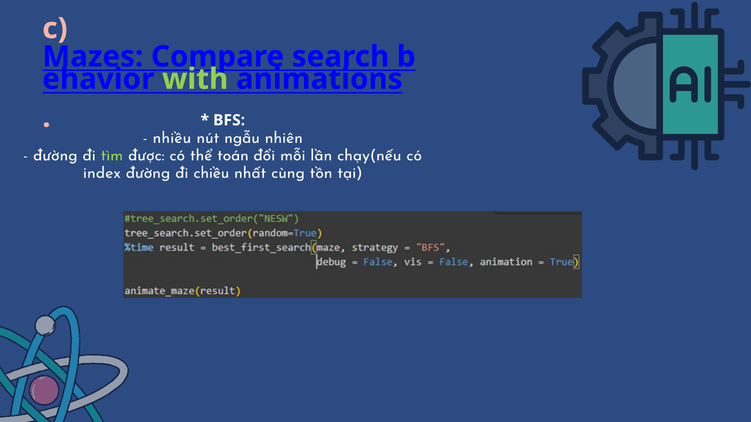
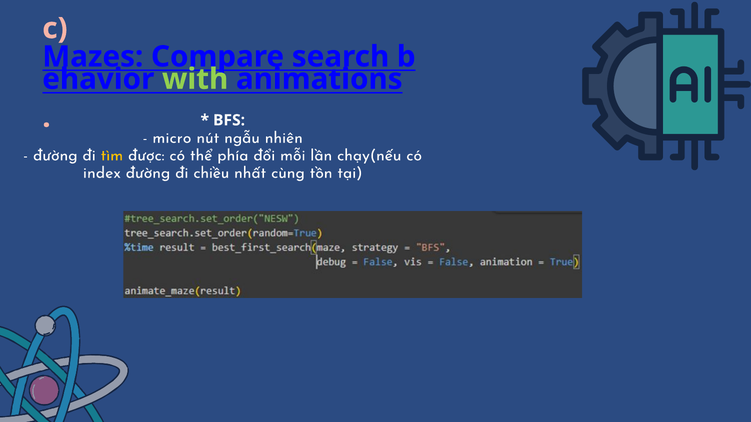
nhiều: nhiều -> micro
tìm colour: light green -> yellow
toán: toán -> phía
